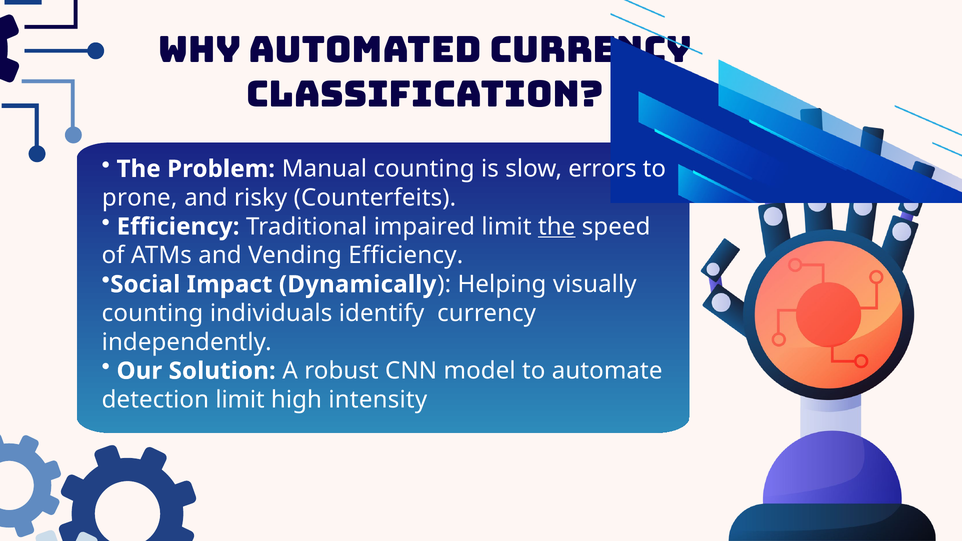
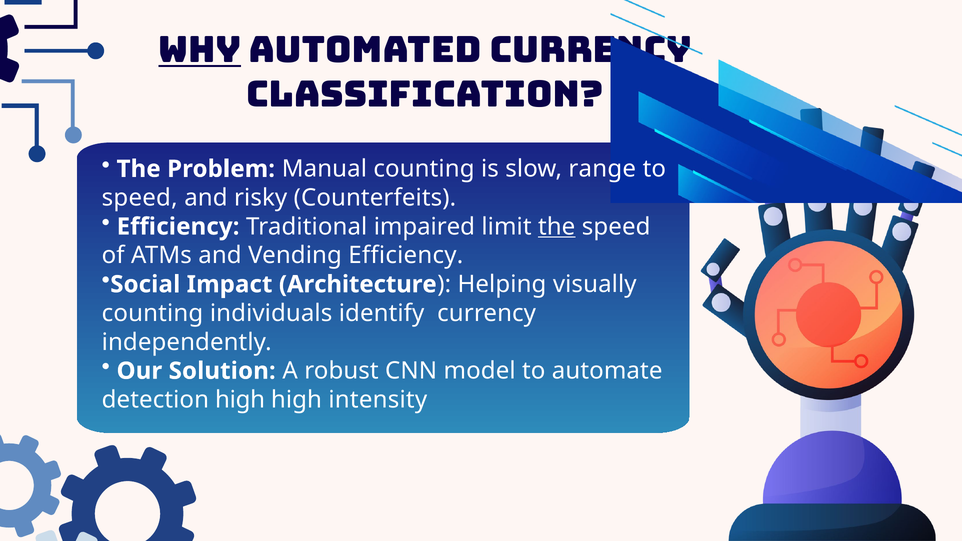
Why underline: none -> present
errors: errors -> range
prone at (140, 198): prone -> speed
Dynamically: Dynamically -> Architecture
detection limit: limit -> high
